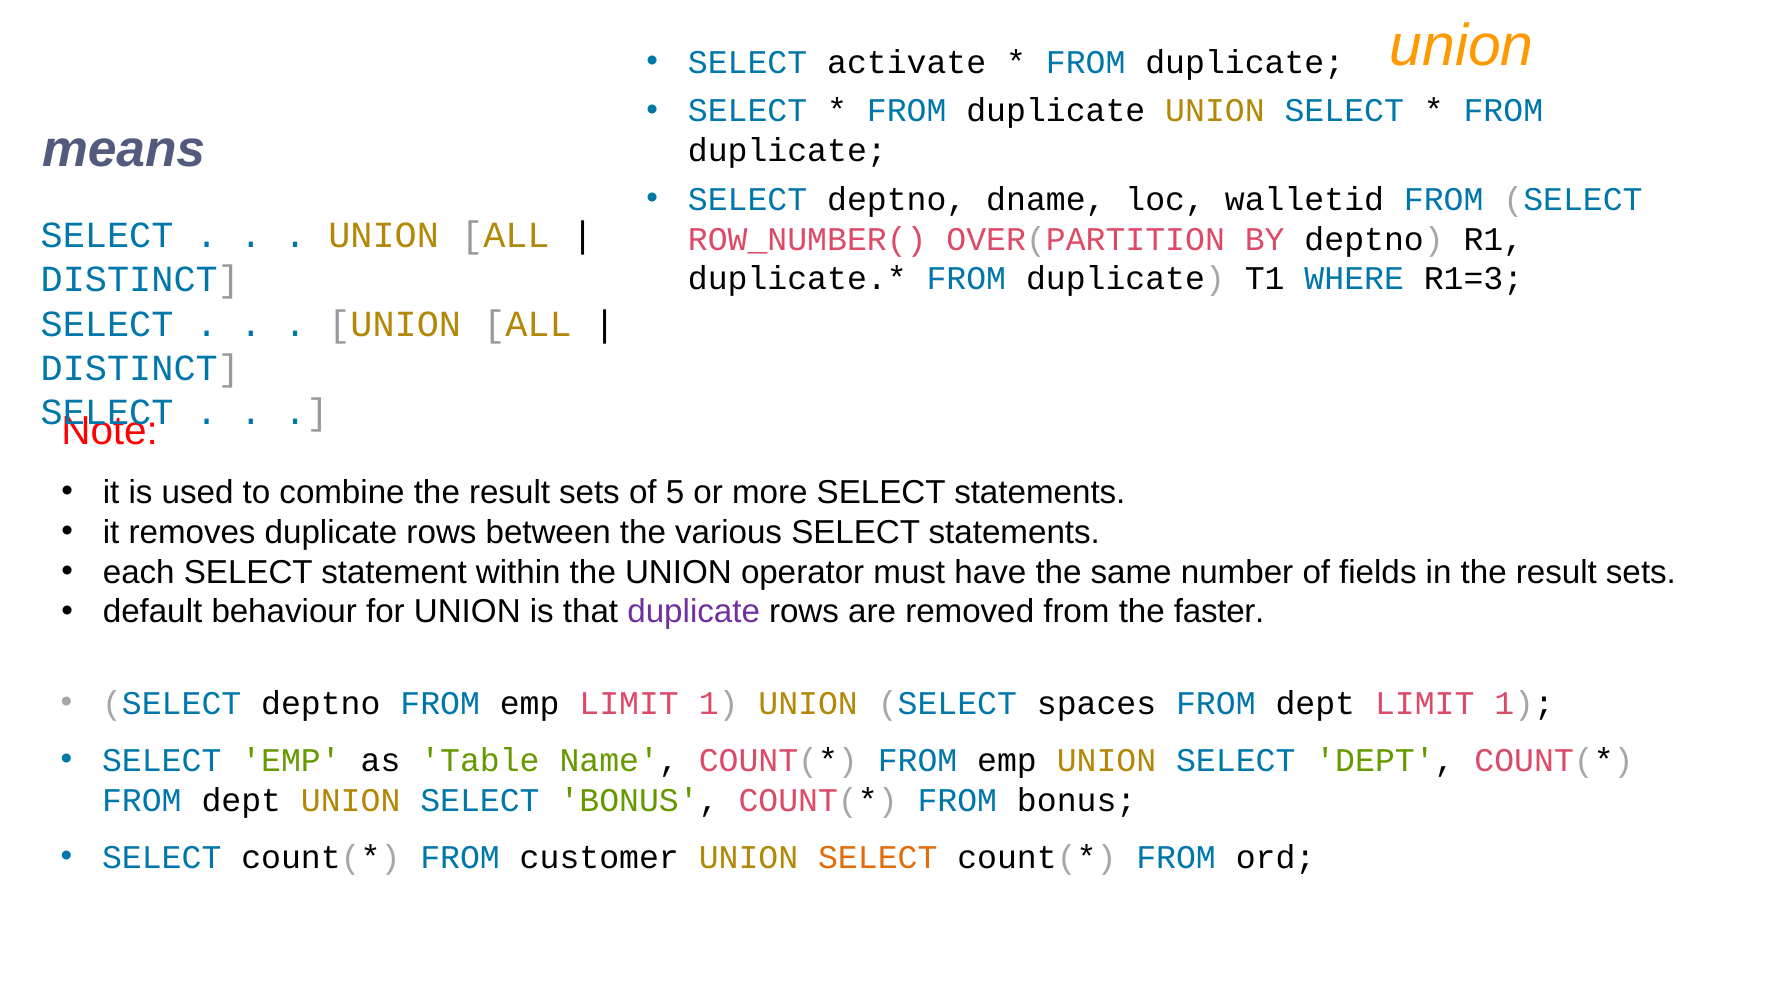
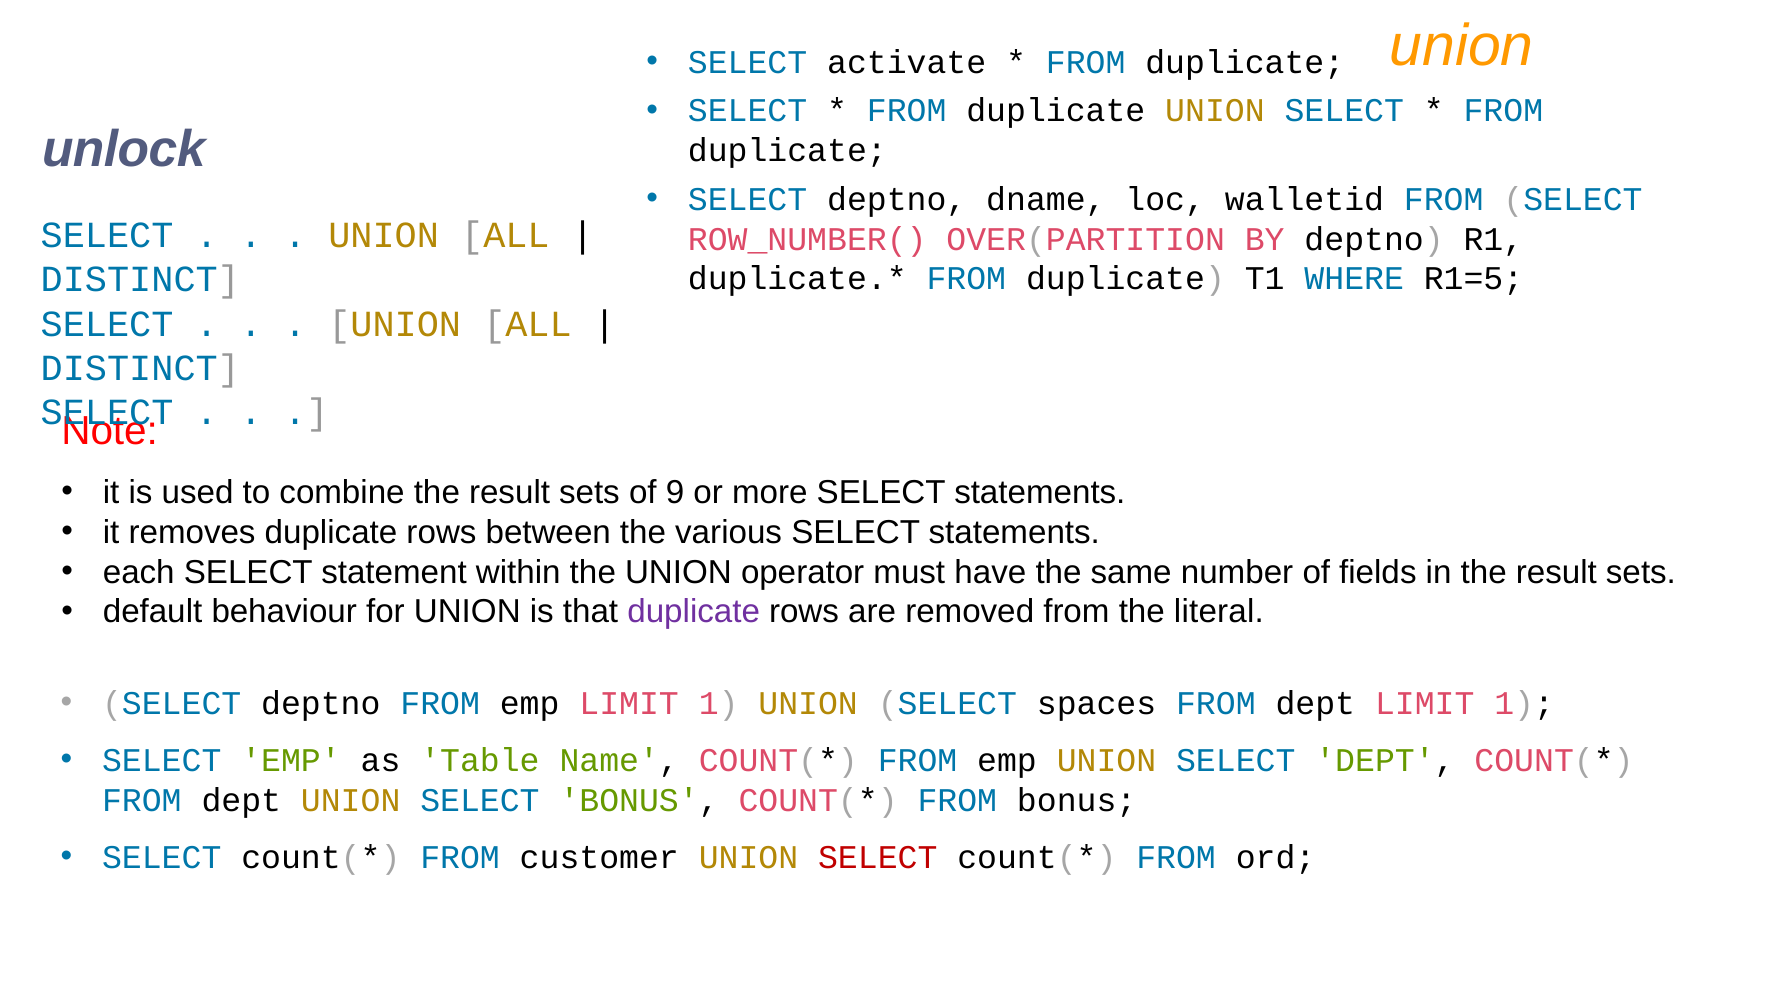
means: means -> unlock
R1=3: R1=3 -> R1=5
5: 5 -> 9
faster: faster -> literal
SELECT at (878, 858) colour: orange -> red
